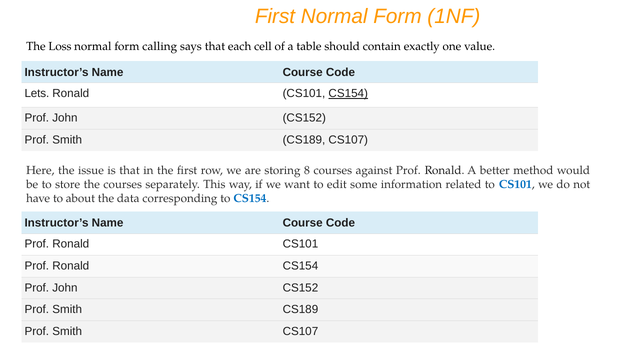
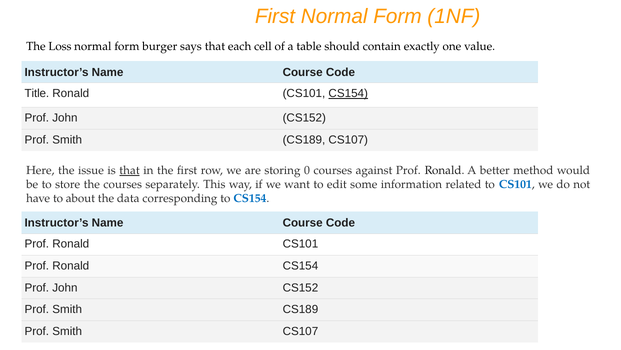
calling: calling -> burger
Lets: Lets -> Title
that at (130, 170) underline: none -> present
8: 8 -> 0
